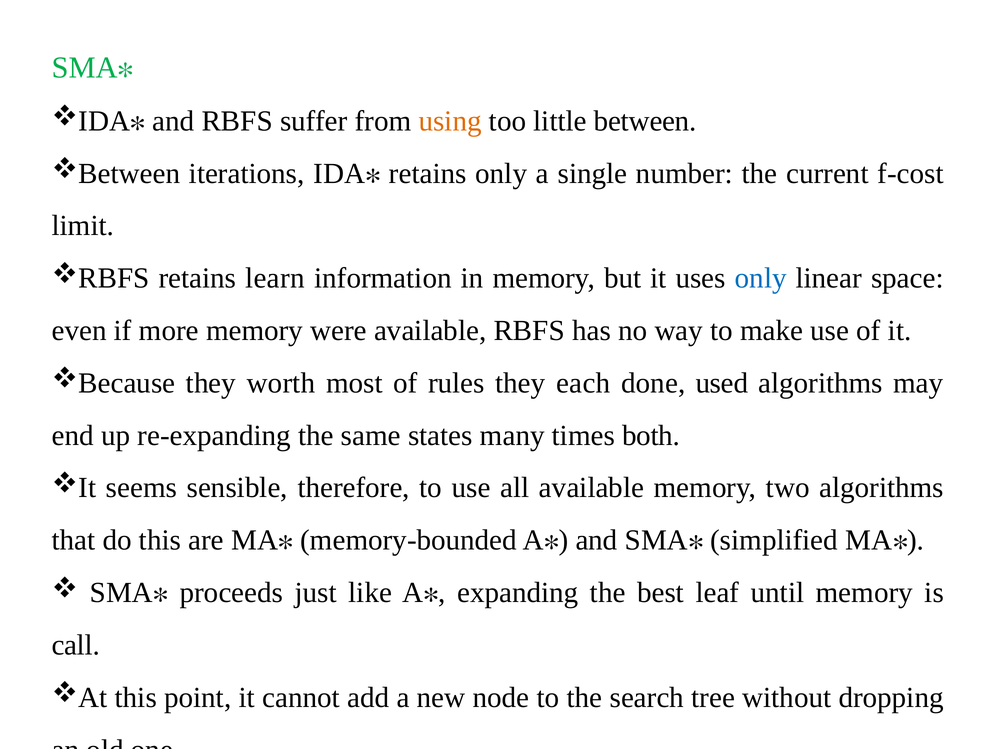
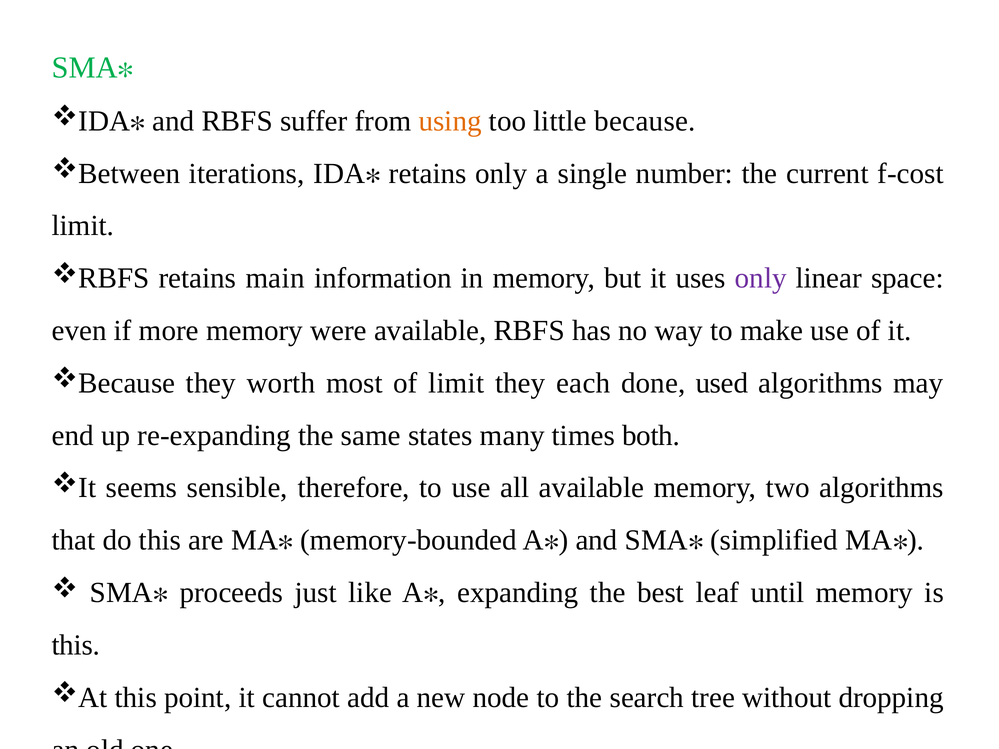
between: between -> because
learn: learn -> main
only at (761, 278) colour: blue -> purple
of rules: rules -> limit
call at (76, 645): call -> this
